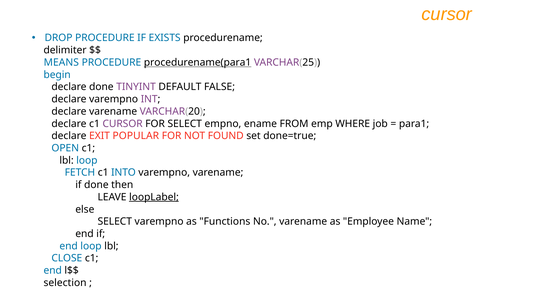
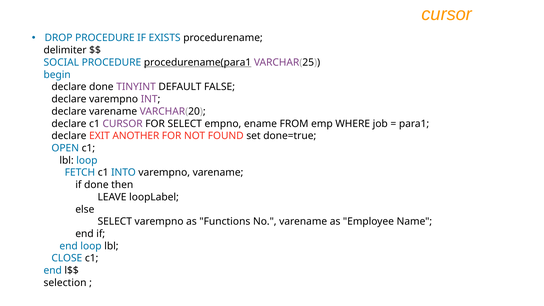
MEANS: MEANS -> SOCIAL
POPULAR: POPULAR -> ANOTHER
loopLabel underline: present -> none
